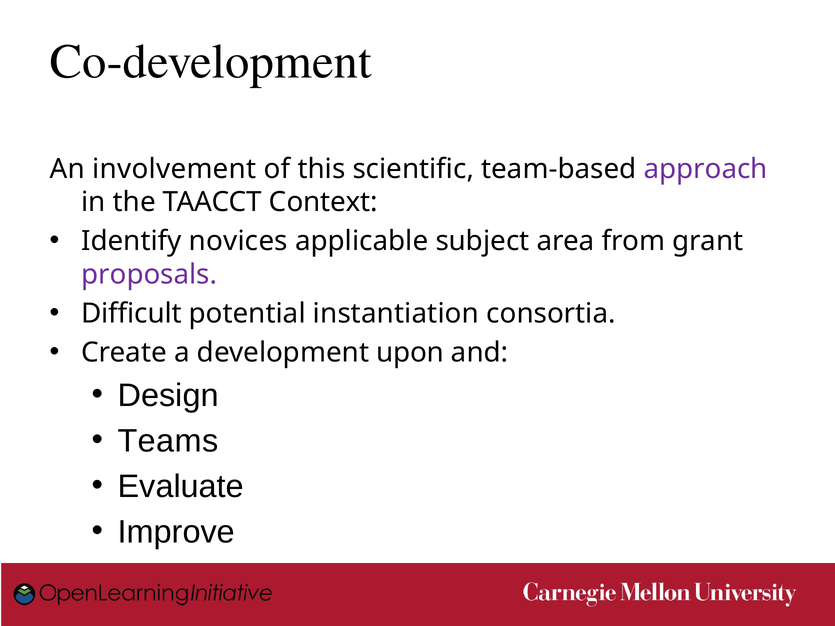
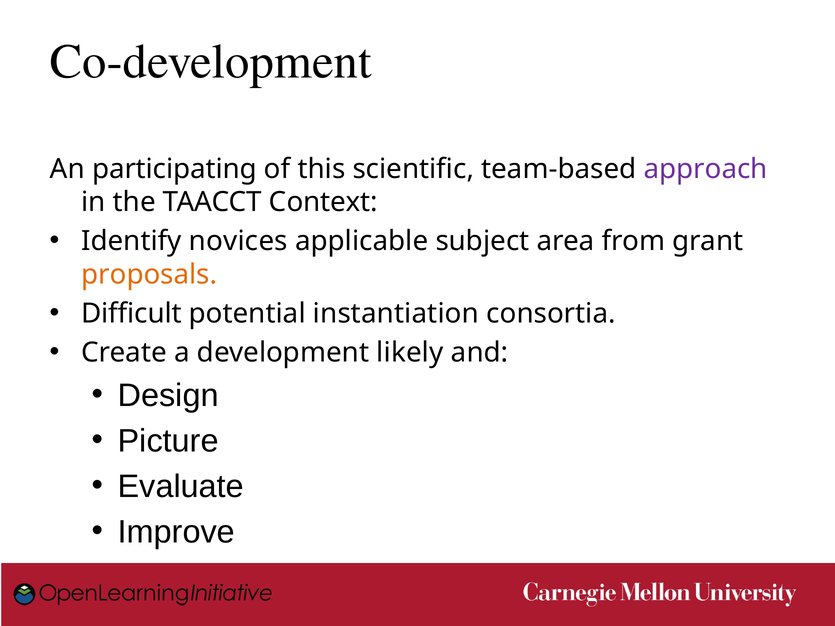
involvement: involvement -> participating
proposals colour: purple -> orange
upon: upon -> likely
Teams: Teams -> Picture
